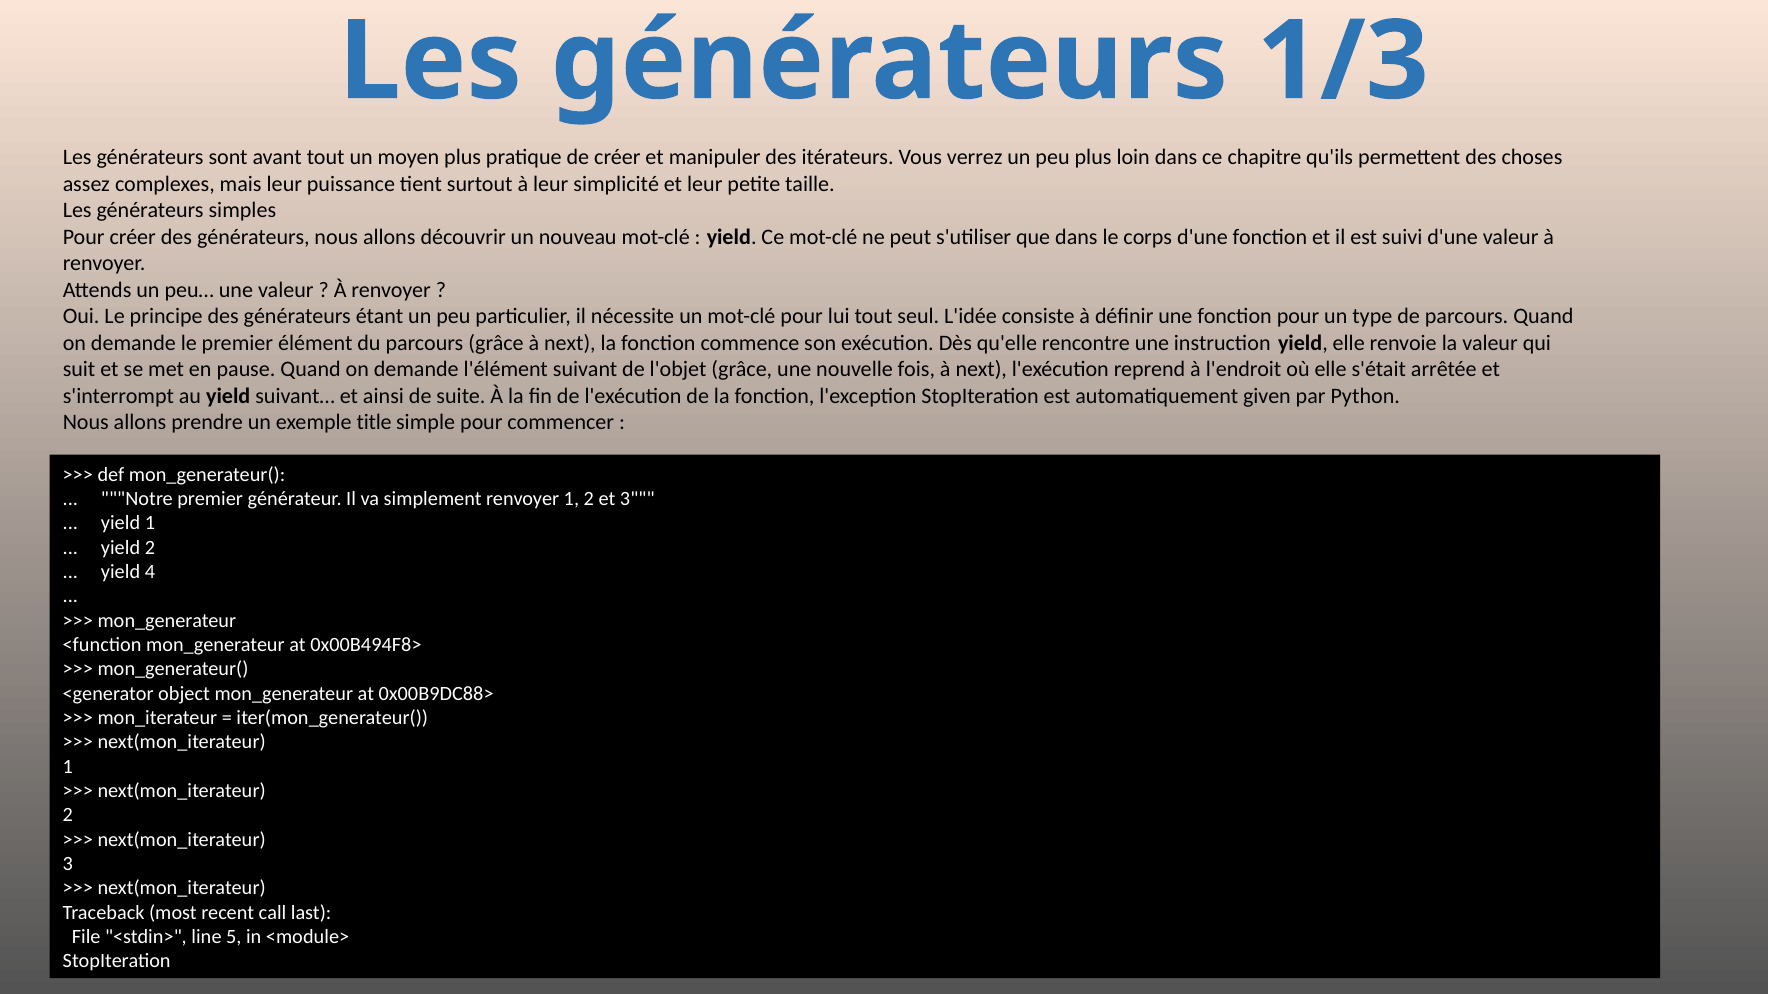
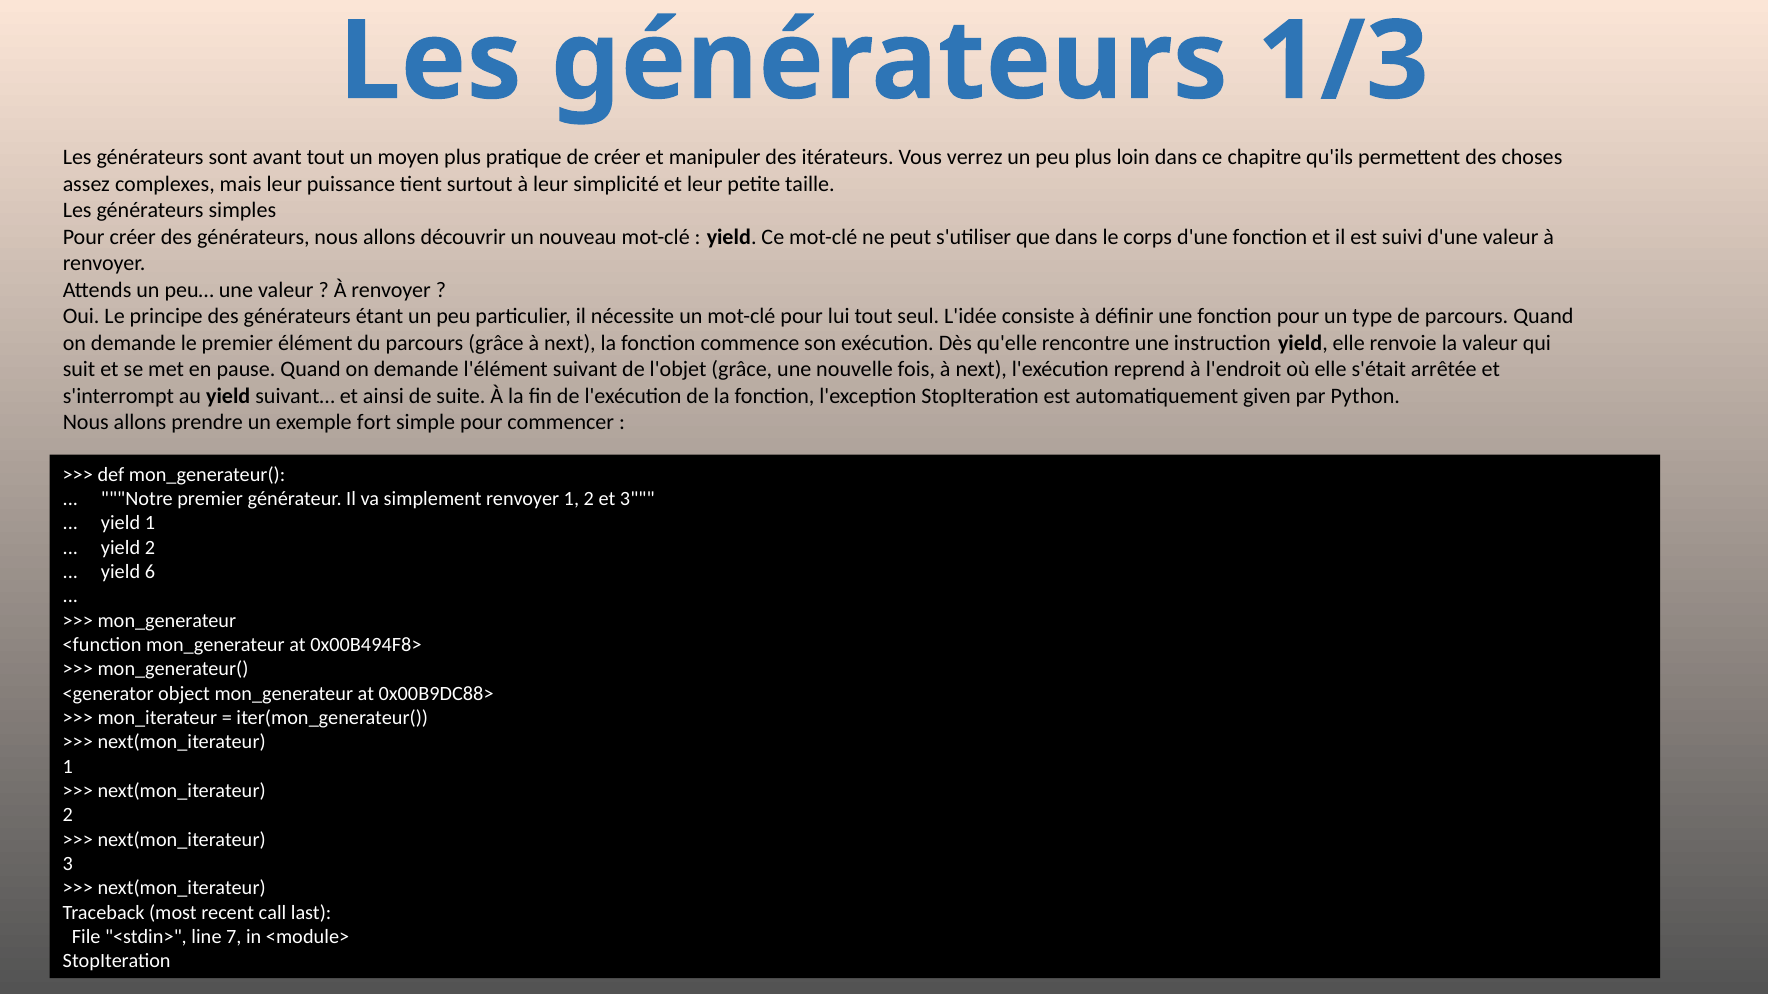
title: title -> fort
4: 4 -> 6
5: 5 -> 7
